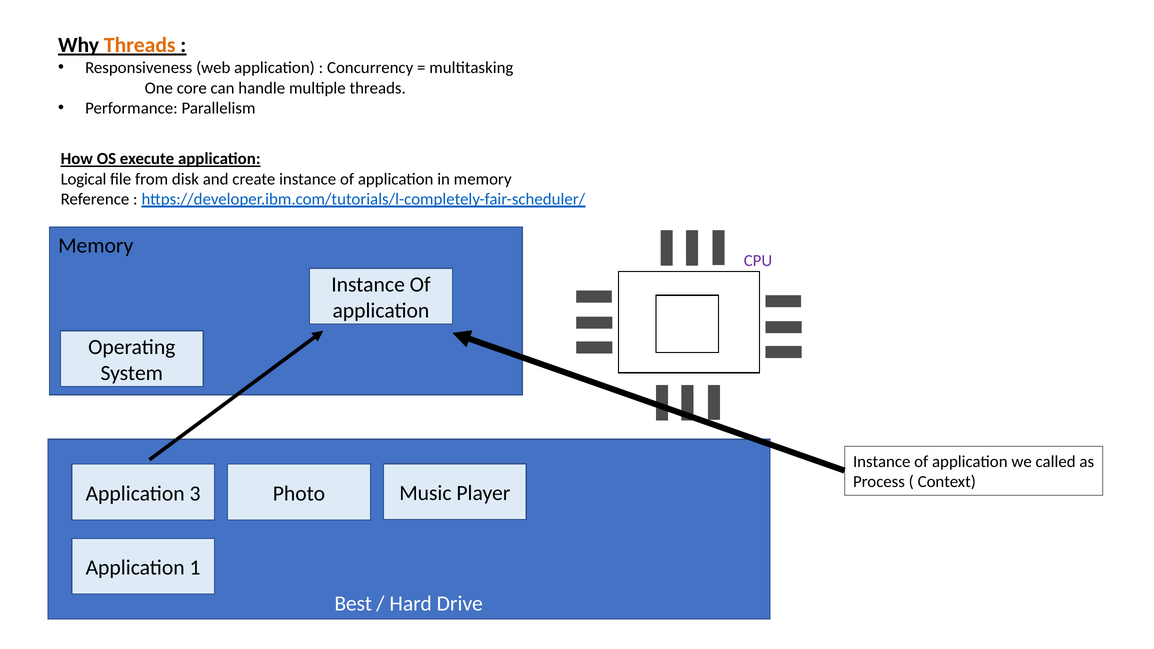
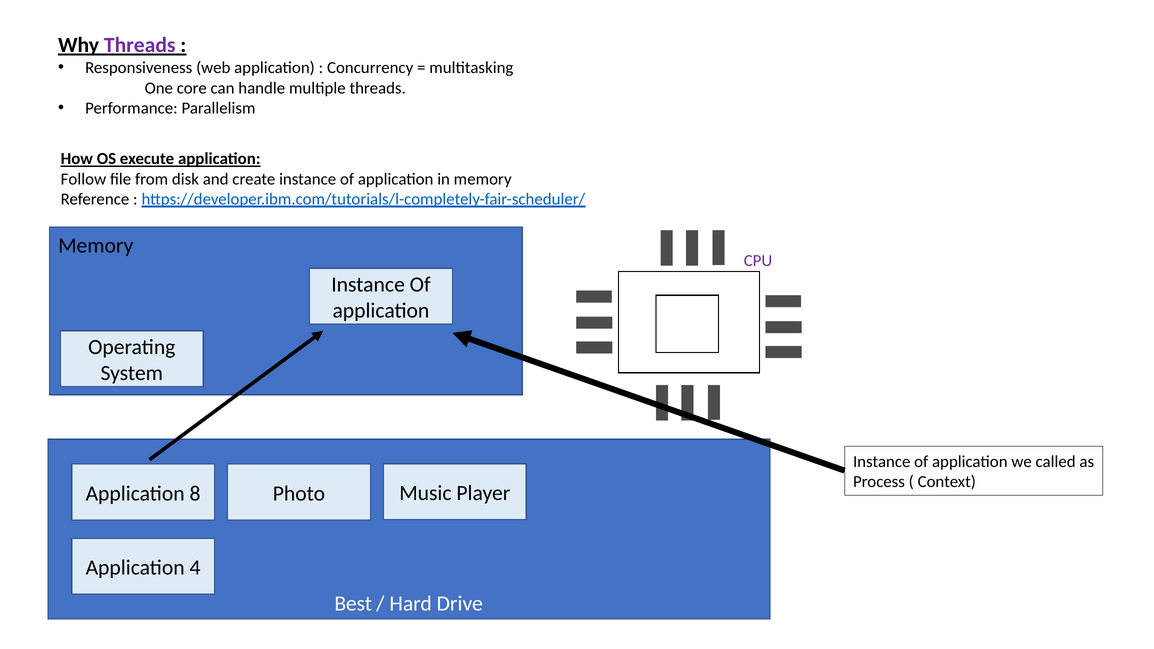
Threads at (140, 45) colour: orange -> purple
Logical: Logical -> Follow
3: 3 -> 8
1: 1 -> 4
